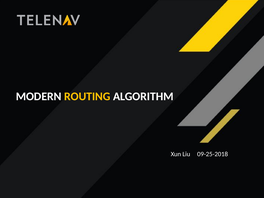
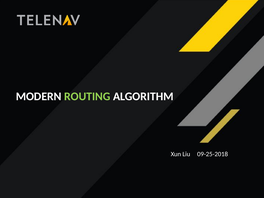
ROUTING colour: yellow -> light green
